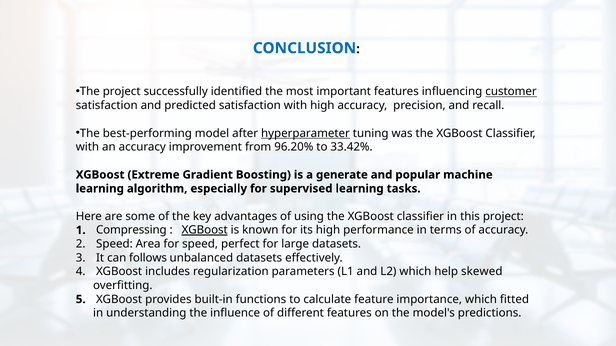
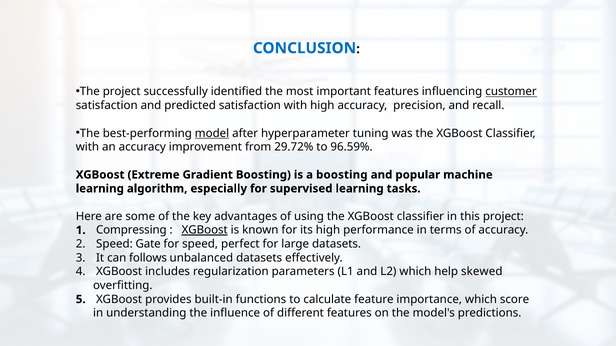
model underline: none -> present
hyperparameter underline: present -> none
96.20%: 96.20% -> 29.72%
33.42%: 33.42% -> 96.59%
a generate: generate -> boosting
Area: Area -> Gate
fitted: fitted -> score
